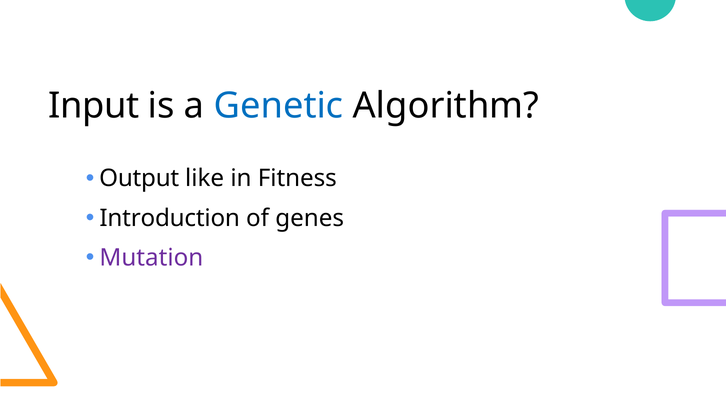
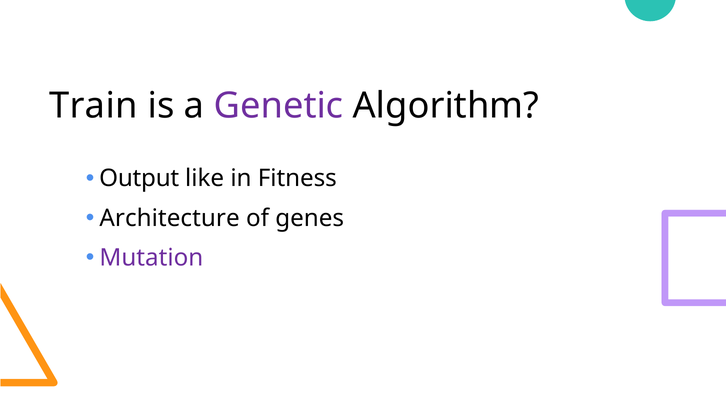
Input: Input -> Train
Genetic colour: blue -> purple
Introduction: Introduction -> Architecture
